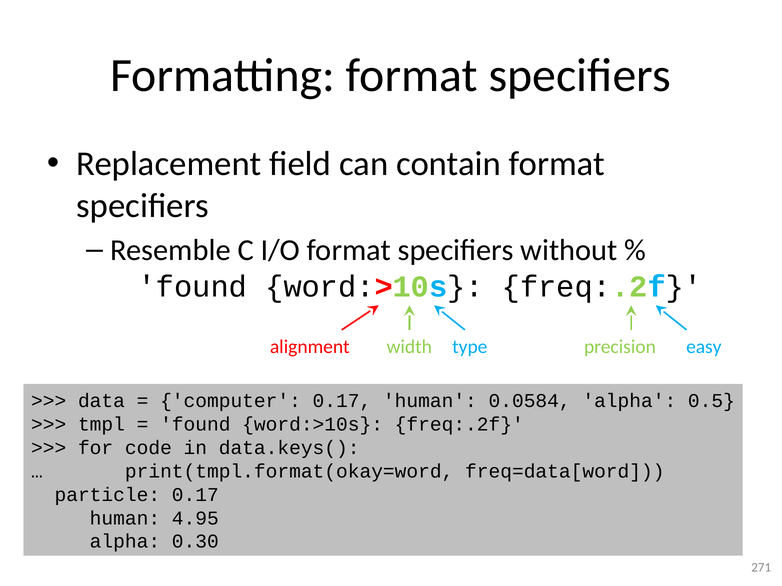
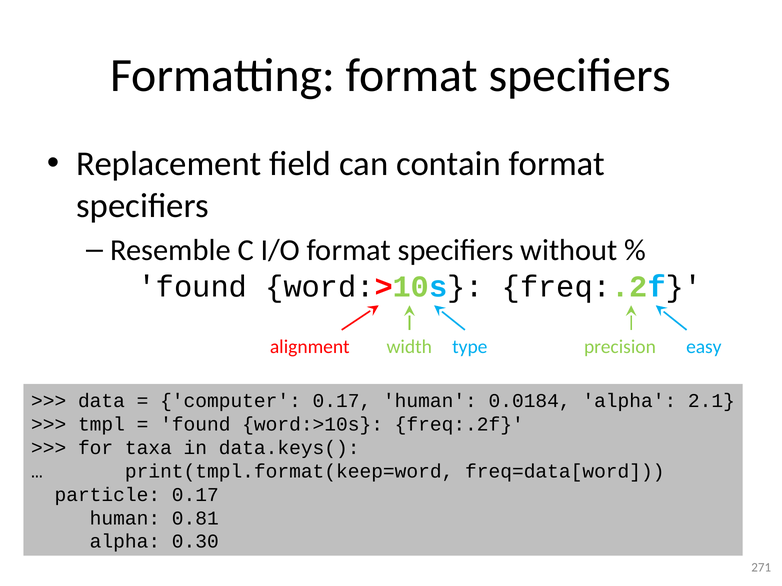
0.0584: 0.0584 -> 0.0184
0.5: 0.5 -> 2.1
code: code -> taxa
print(tmpl.format(okay=word: print(tmpl.format(okay=word -> print(tmpl.format(keep=word
4.95: 4.95 -> 0.81
